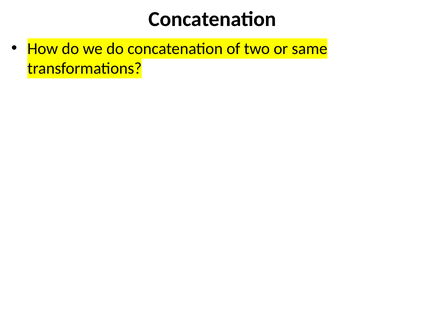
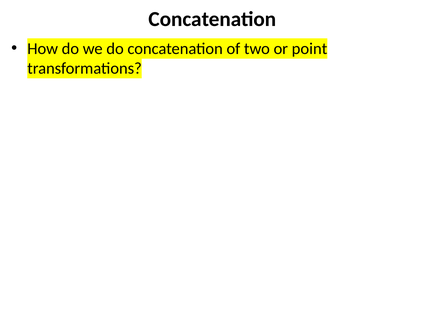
same: same -> point
